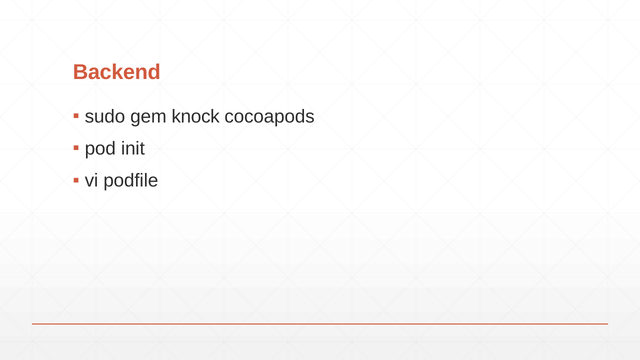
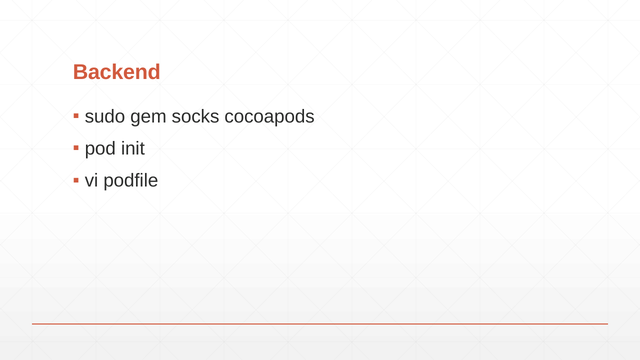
knock: knock -> socks
